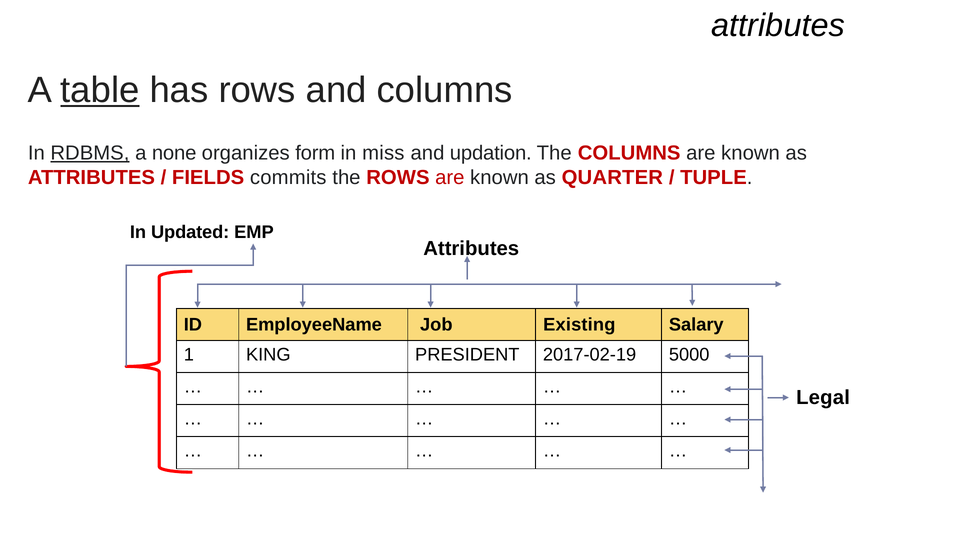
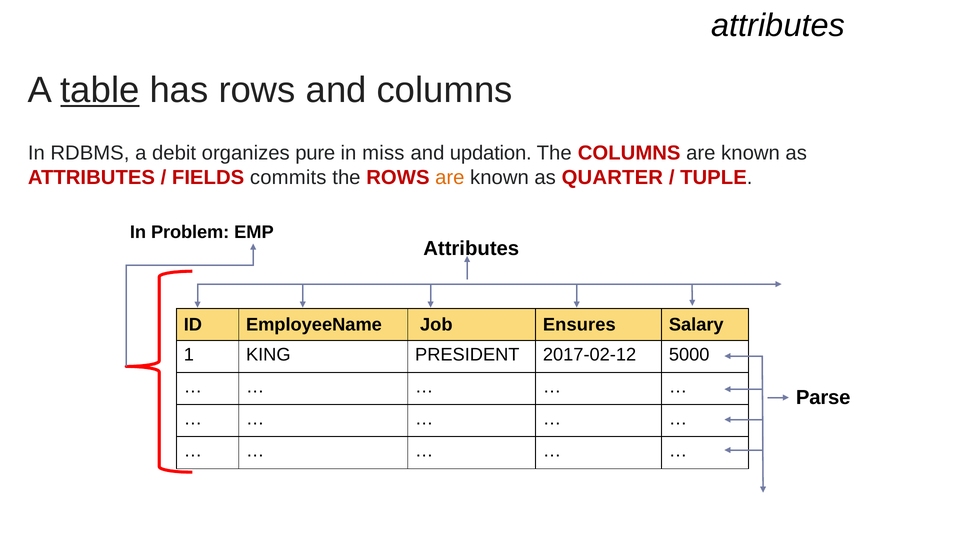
RDBMS underline: present -> none
none: none -> debit
form: form -> pure
are at (450, 177) colour: red -> orange
Updated: Updated -> Problem
Existing: Existing -> Ensures
2017-02-19: 2017-02-19 -> 2017-02-12
Legal: Legal -> Parse
